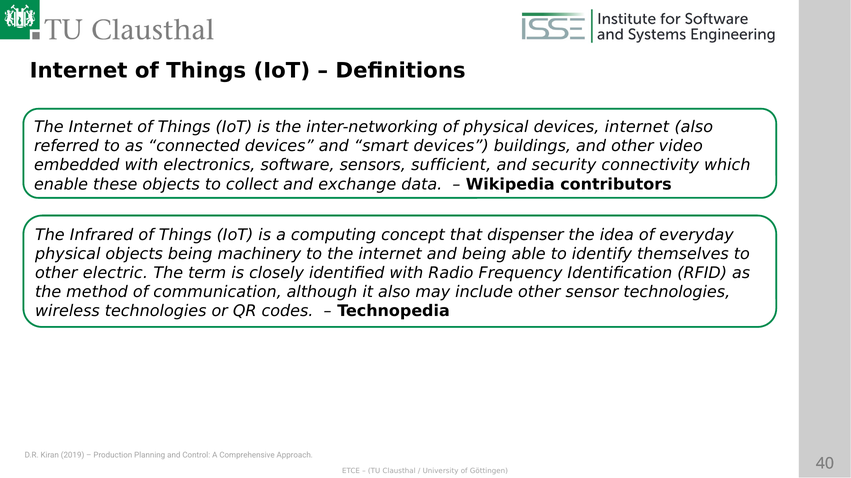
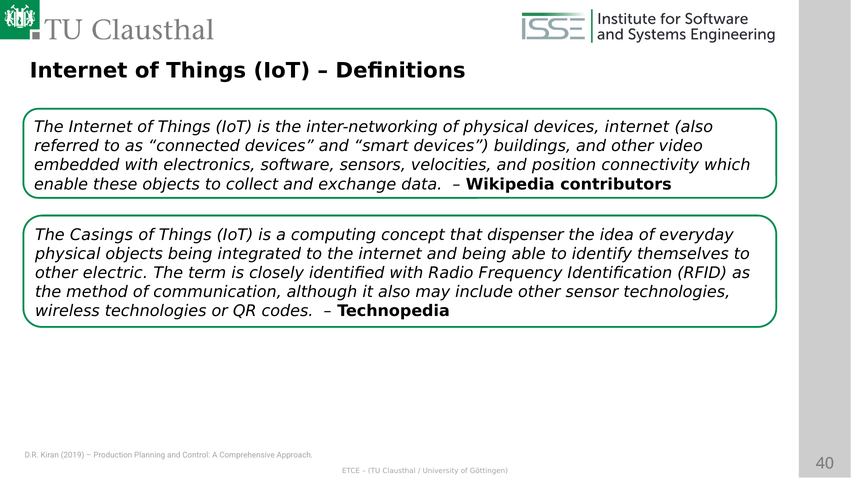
sufficient: sufficient -> velocities
security: security -> position
Infrared: Infrared -> Casings
machinery: machinery -> integrated
